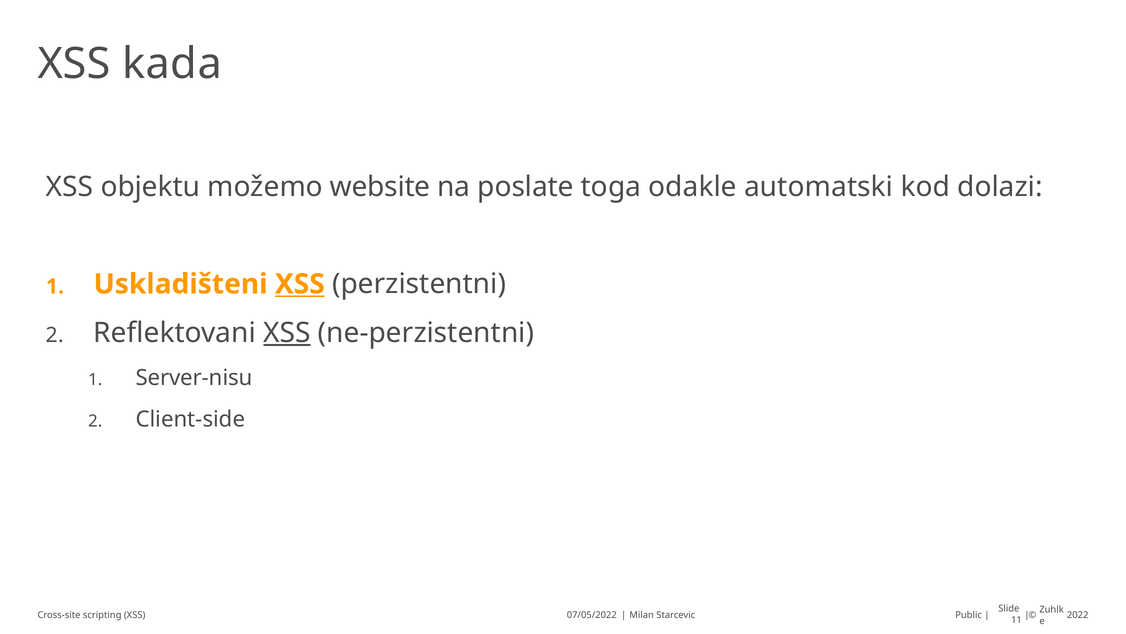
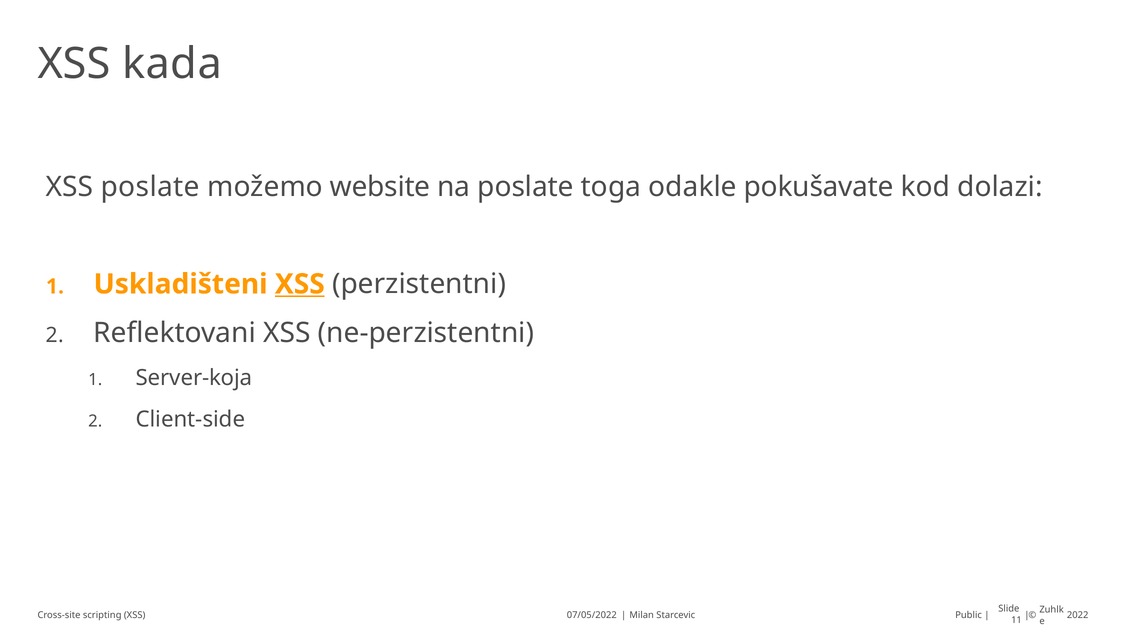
XSS objektu: objektu -> poslate
automatski: automatski -> pokušavate
XSS at (287, 332) underline: present -> none
Server-nisu: Server-nisu -> Server-koja
